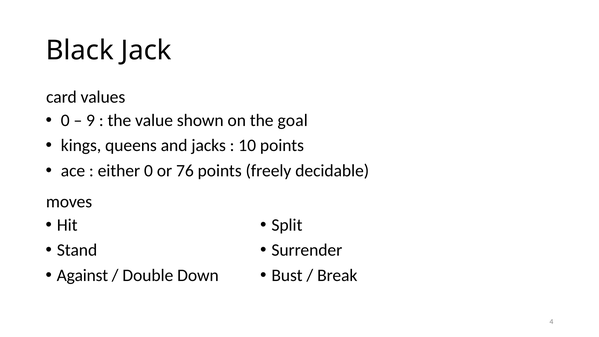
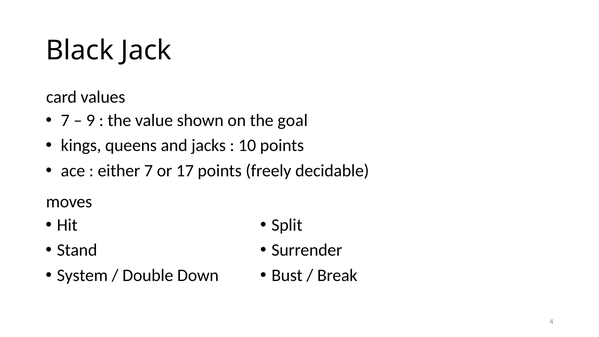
0 at (65, 120): 0 -> 7
either 0: 0 -> 7
76: 76 -> 17
Against: Against -> System
